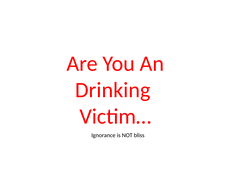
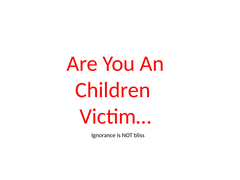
Drinking: Drinking -> Children
